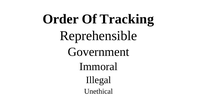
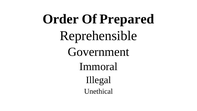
Tracking: Tracking -> Prepared
